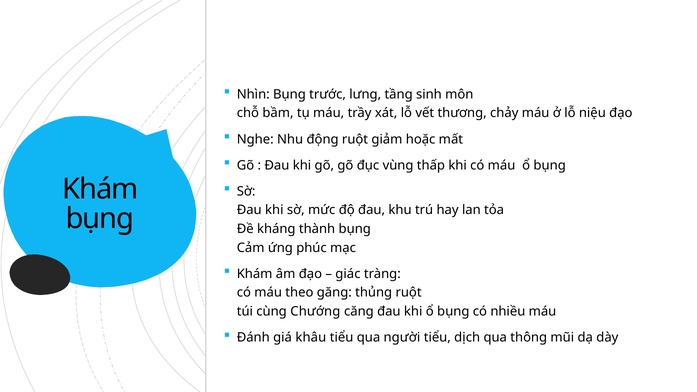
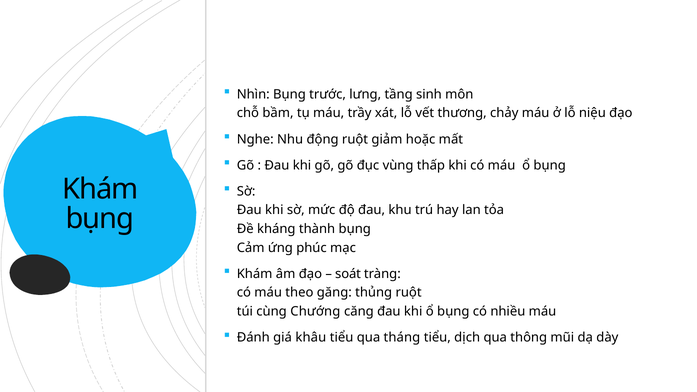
giác: giác -> soát
người: người -> tháng
